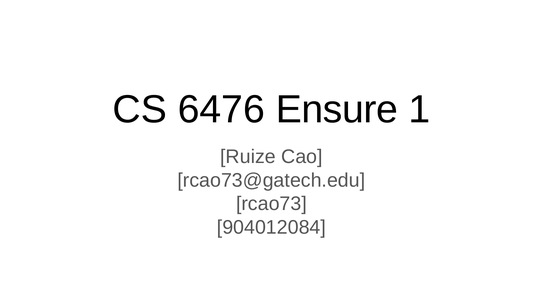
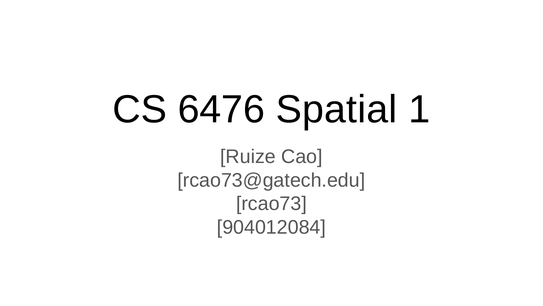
Ensure: Ensure -> Spatial
